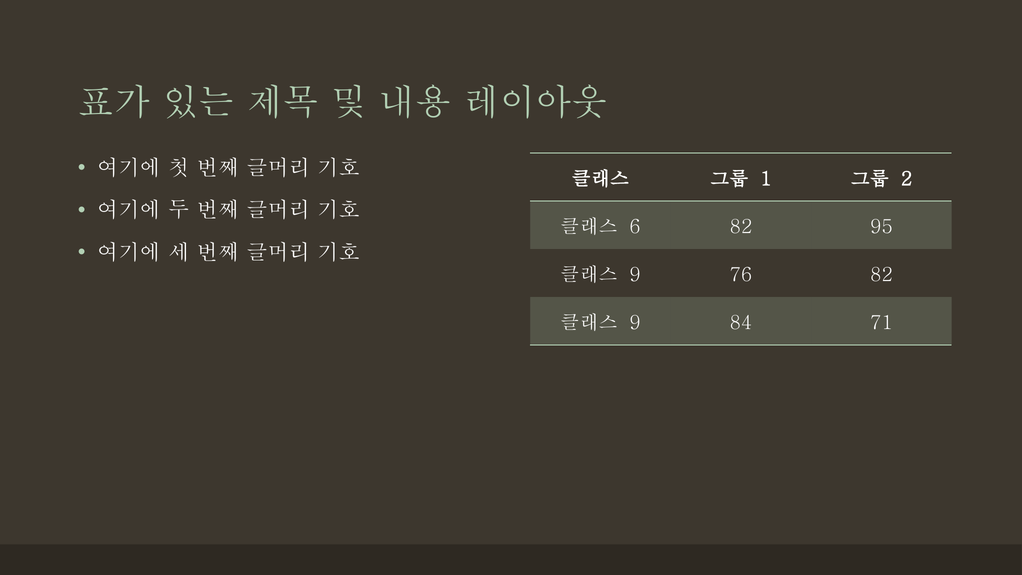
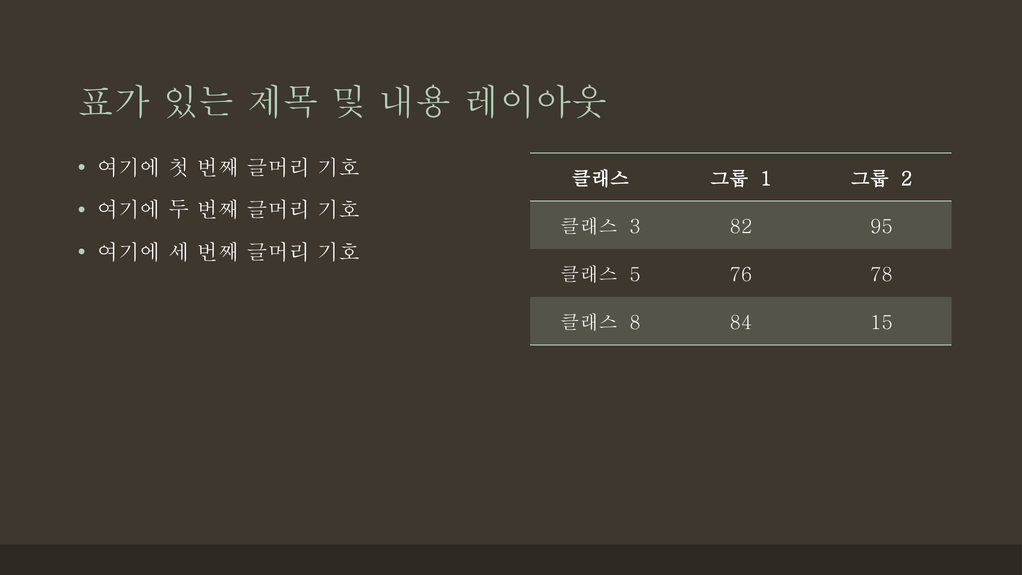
6: 6 -> 3
9 at (635, 275): 9 -> 5
76 82: 82 -> 78
9 at (635, 323): 9 -> 8
71: 71 -> 15
